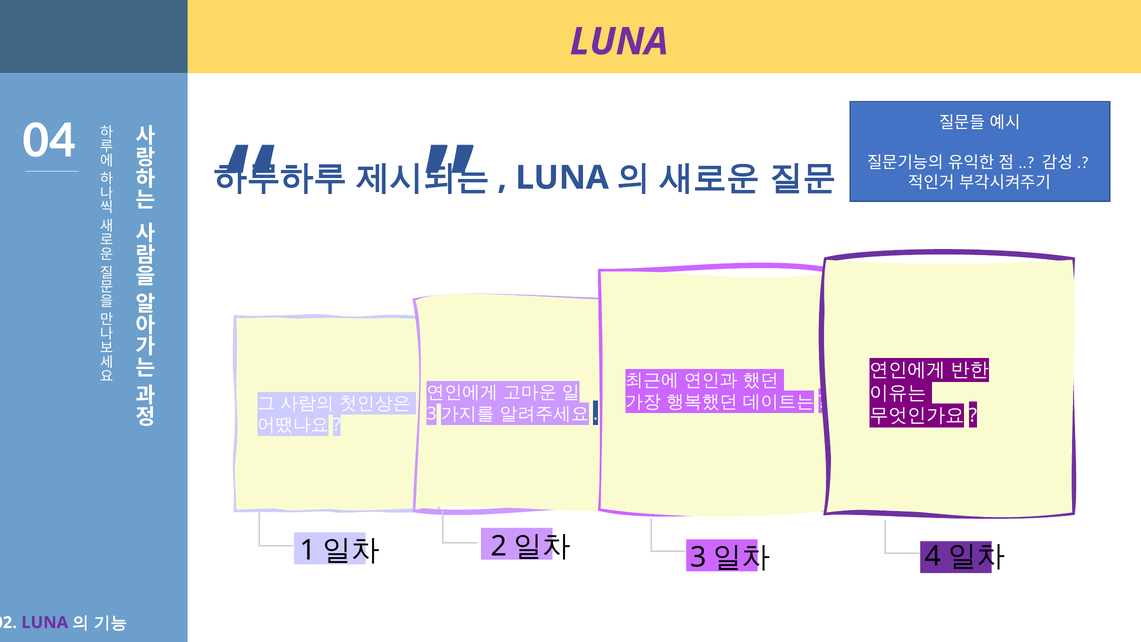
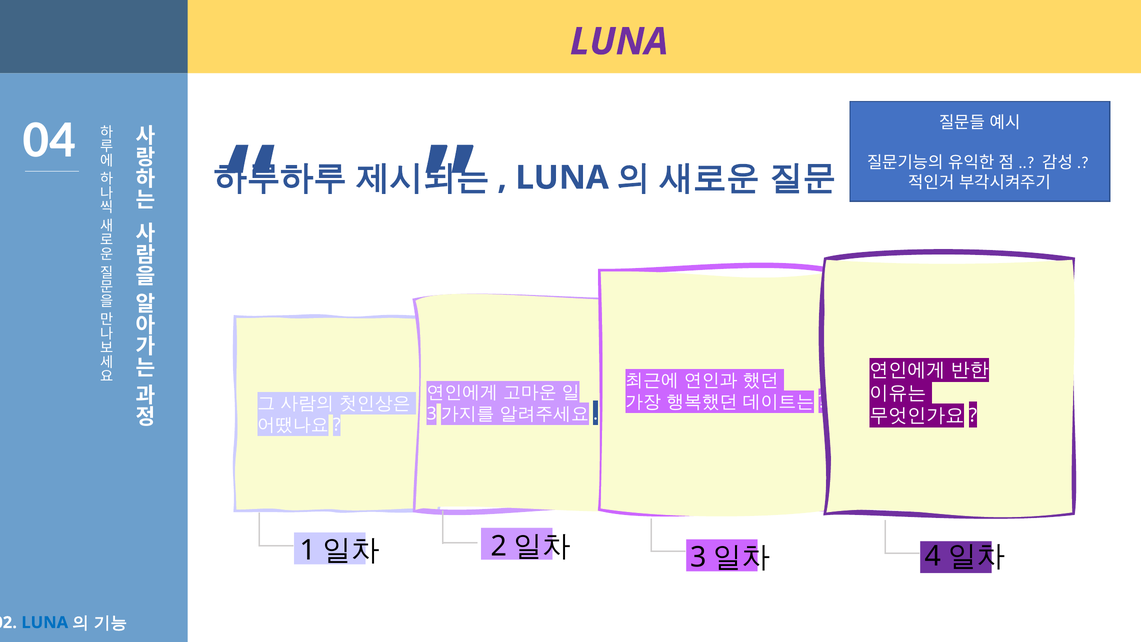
LUNA at (45, 622) colour: purple -> blue
